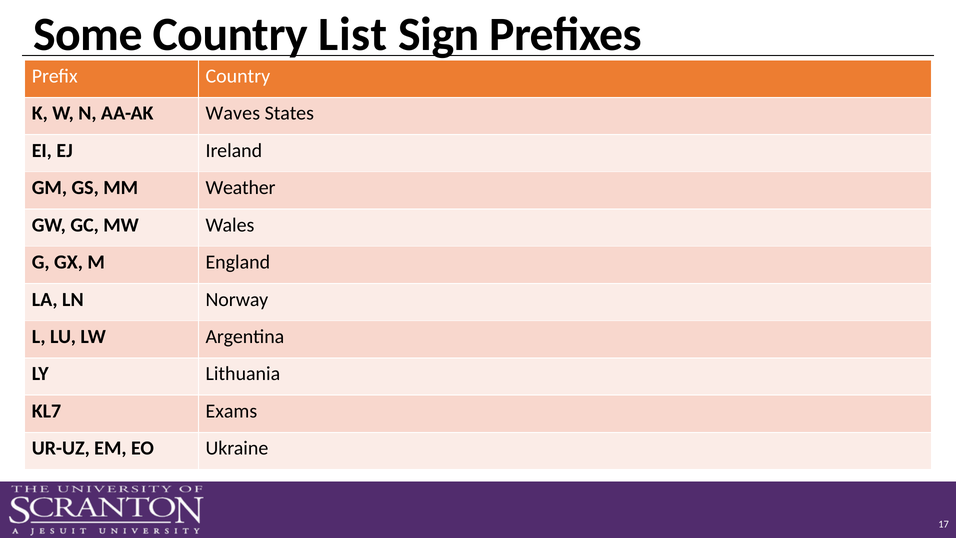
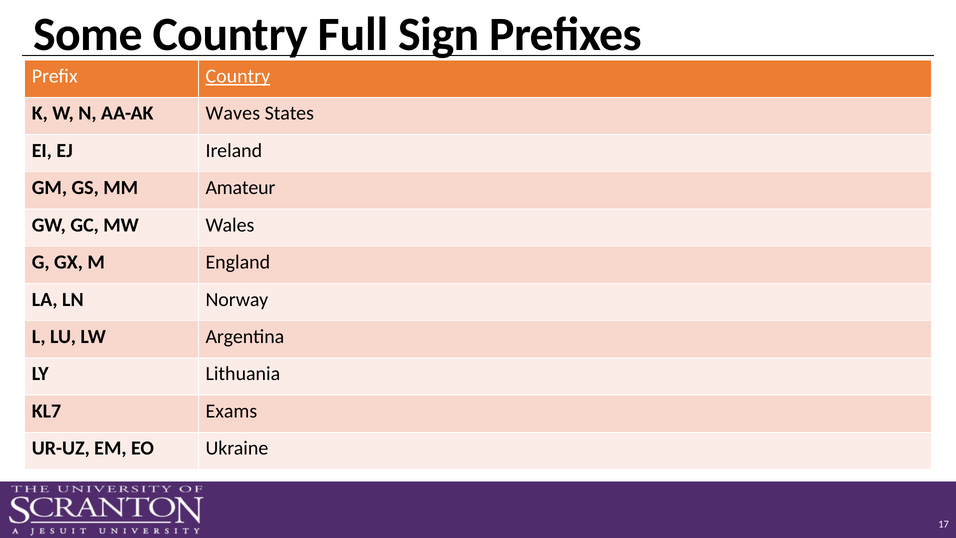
List: List -> Full
Country at (238, 76) underline: none -> present
Weather: Weather -> Amateur
